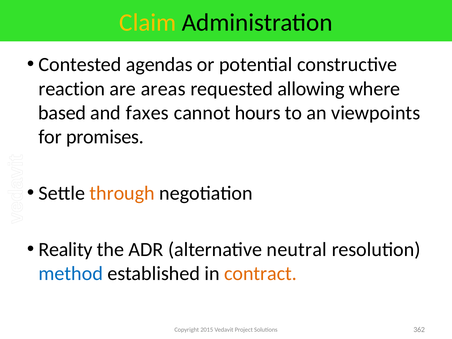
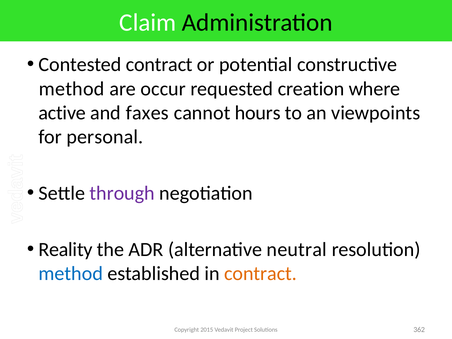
Claim colour: yellow -> white
Contested agendas: agendas -> contract
reaction at (72, 89): reaction -> method
areas: areas -> occur
allowing: allowing -> creation
based: based -> active
promises: promises -> personal
through colour: orange -> purple
